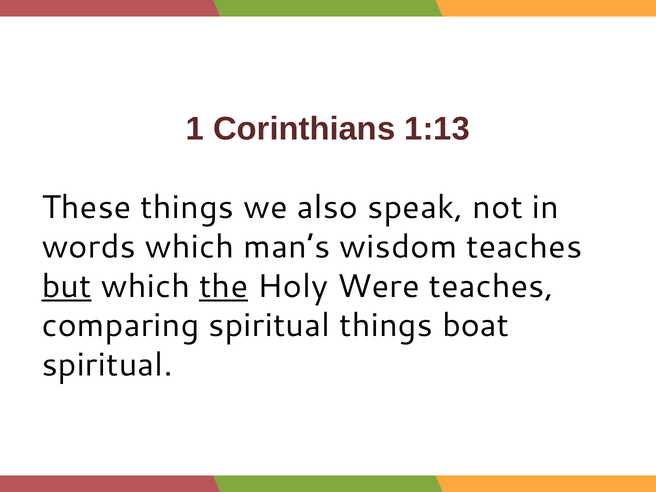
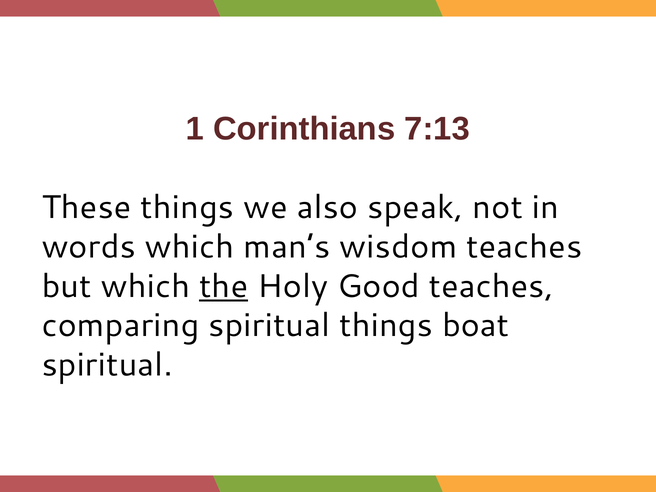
1:13: 1:13 -> 7:13
but underline: present -> none
Were: Were -> Good
